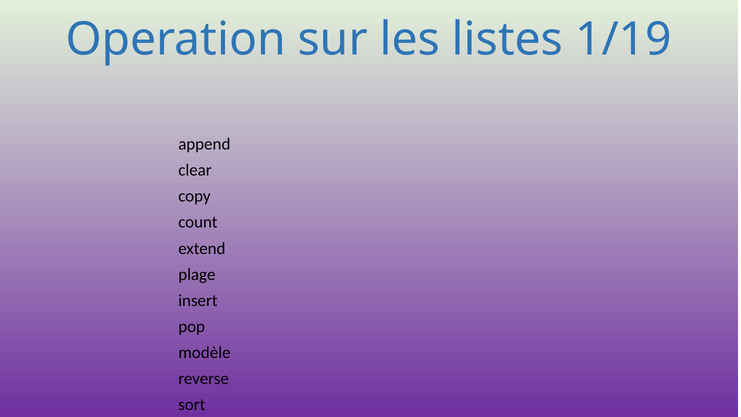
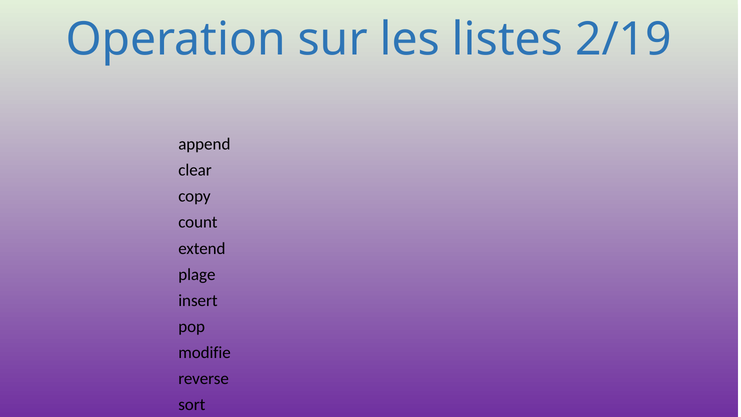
1/19: 1/19 -> 2/19
modèle: modèle -> modifie
